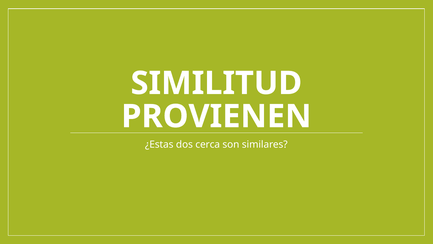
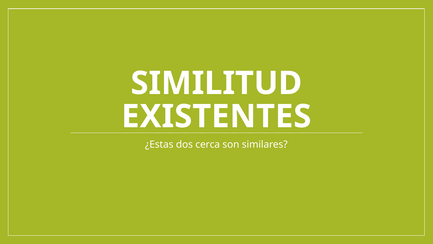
PROVIENEN: PROVIENEN -> EXISTENTES
